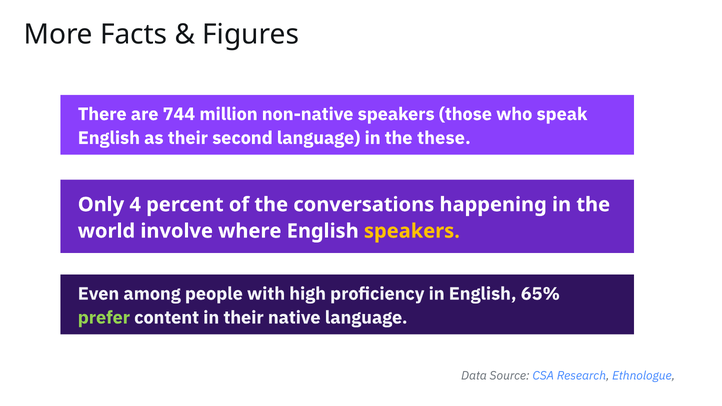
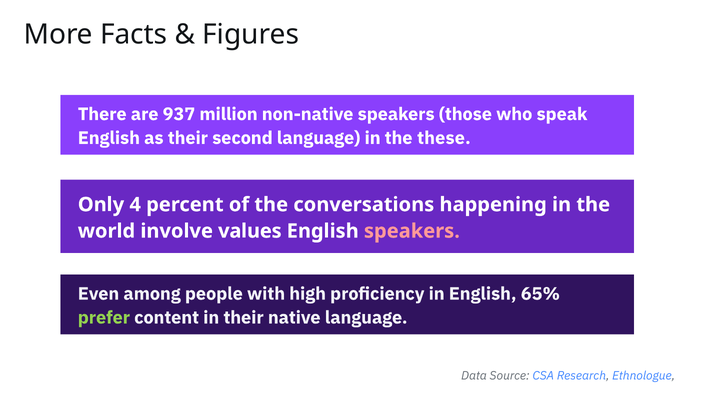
744: 744 -> 937
where: where -> values
speakers at (412, 231) colour: yellow -> pink
